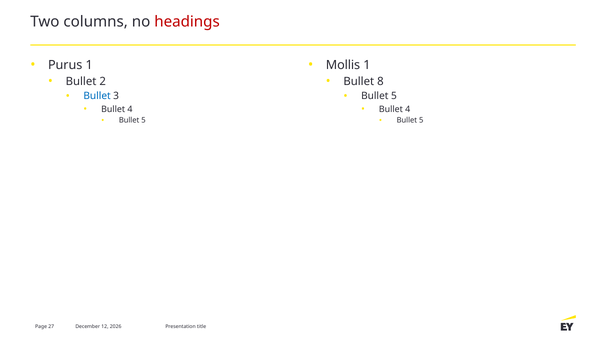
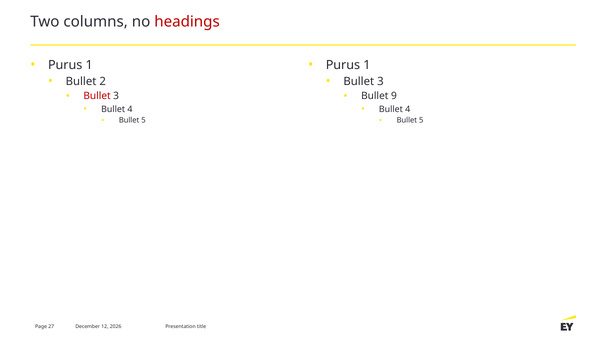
Mollis at (343, 65): Mollis -> Purus
8 at (380, 82): 8 -> 3
Bullet at (97, 96) colour: blue -> red
5 at (394, 96): 5 -> 9
